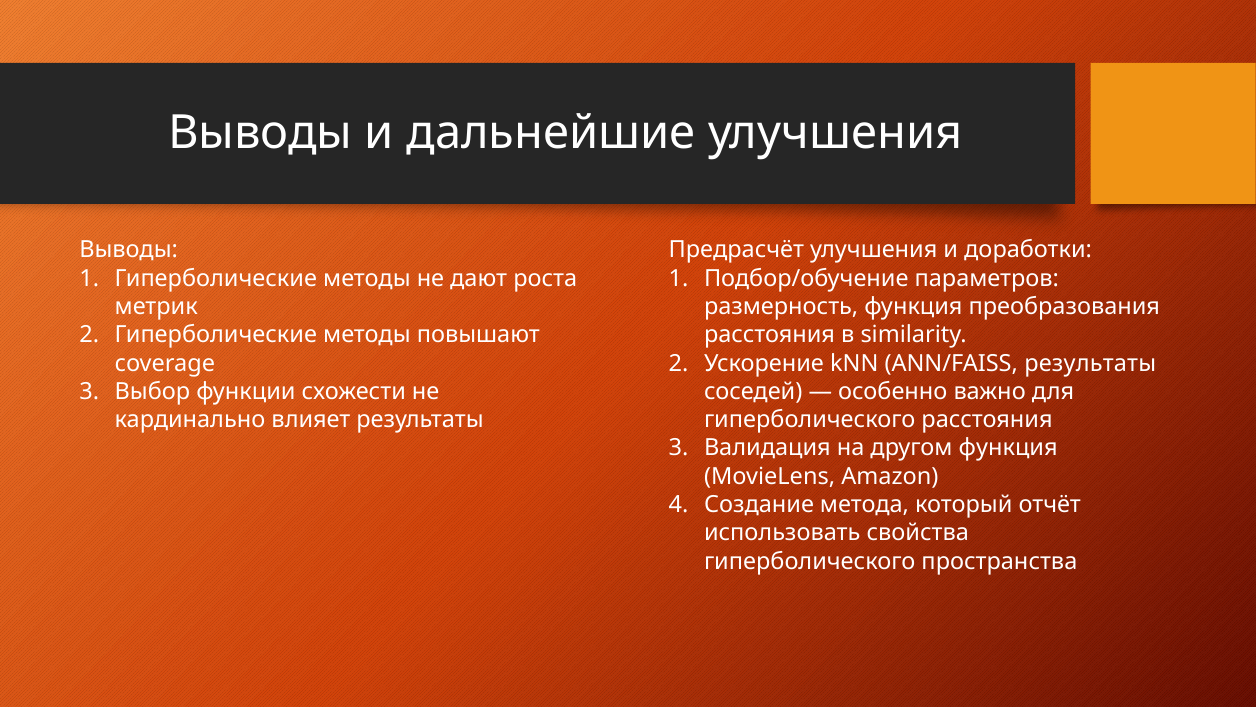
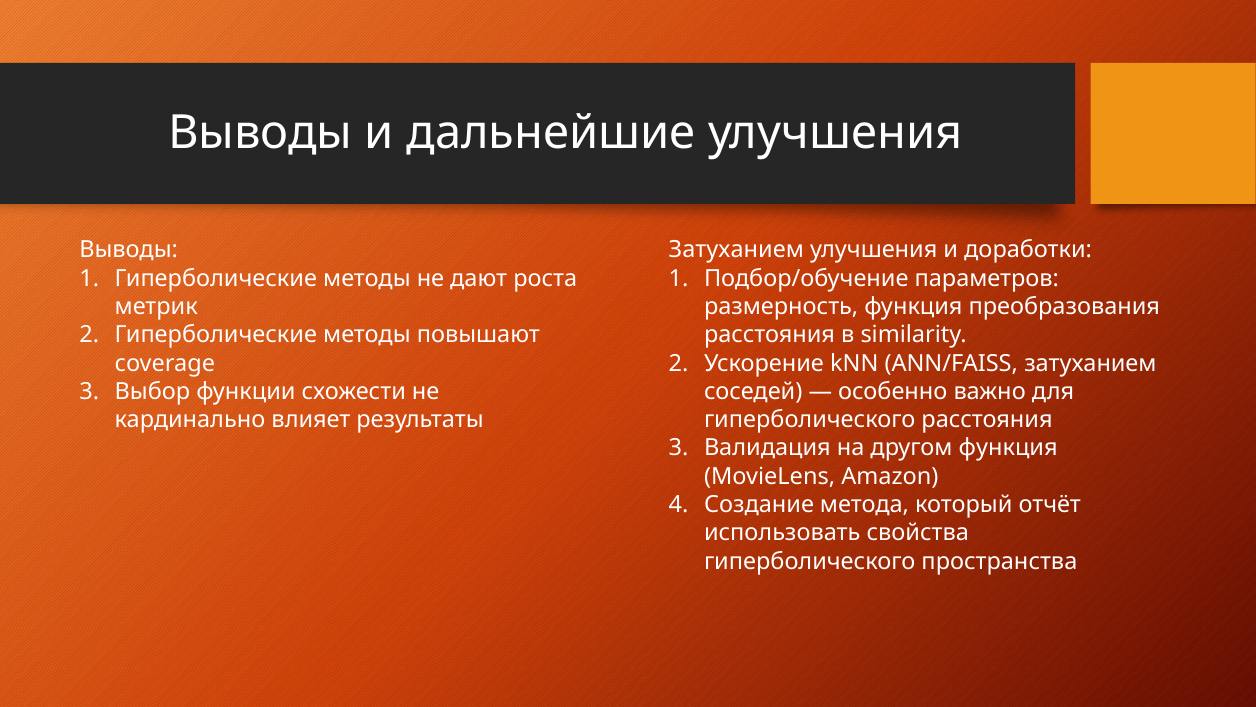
Предрасчёт at (736, 250): Предрасчёт -> Затуханием
ANN/FAISS результаты: результаты -> затуханием
